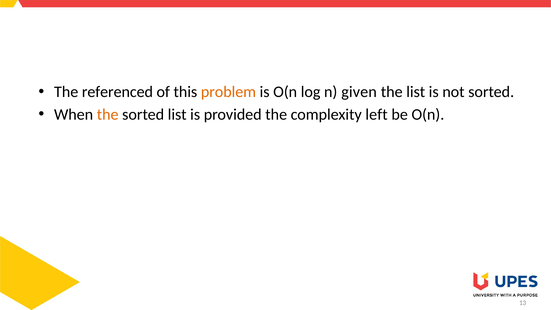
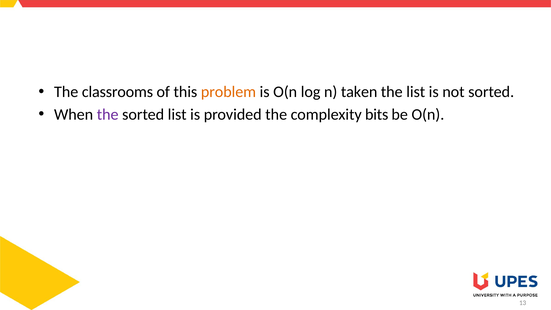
referenced: referenced -> classrooms
given: given -> taken
the at (108, 114) colour: orange -> purple
left: left -> bits
